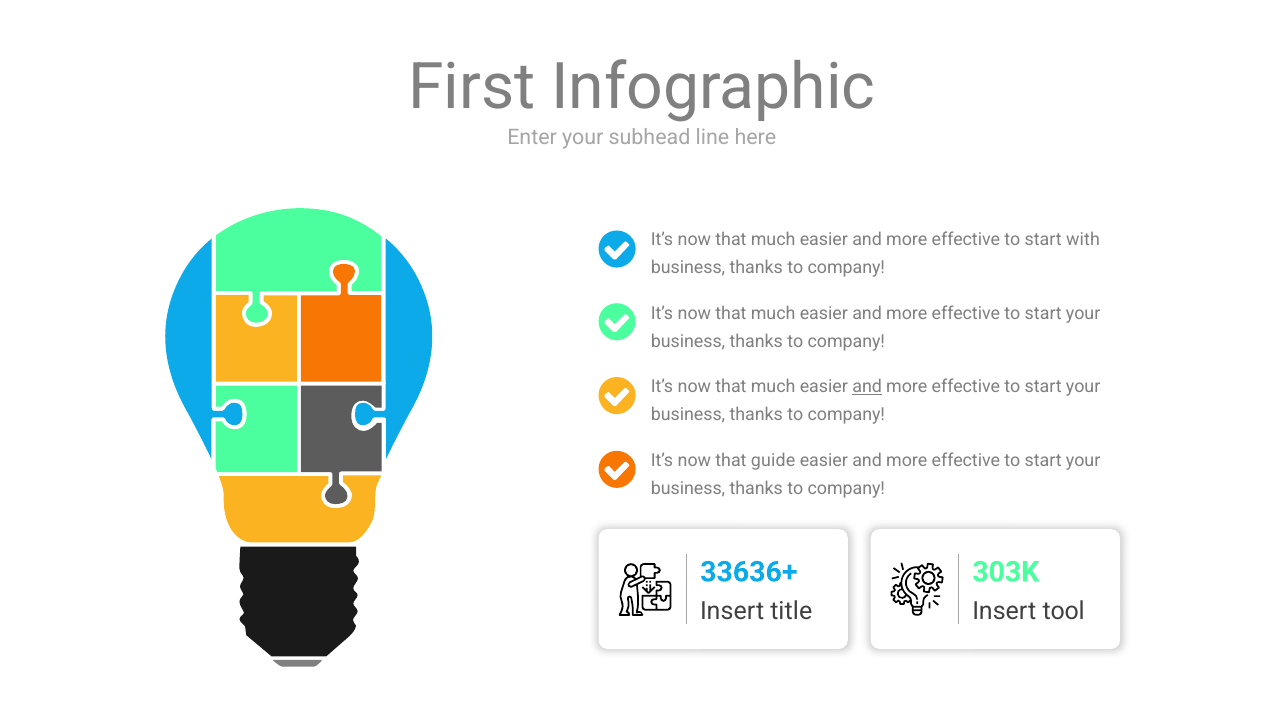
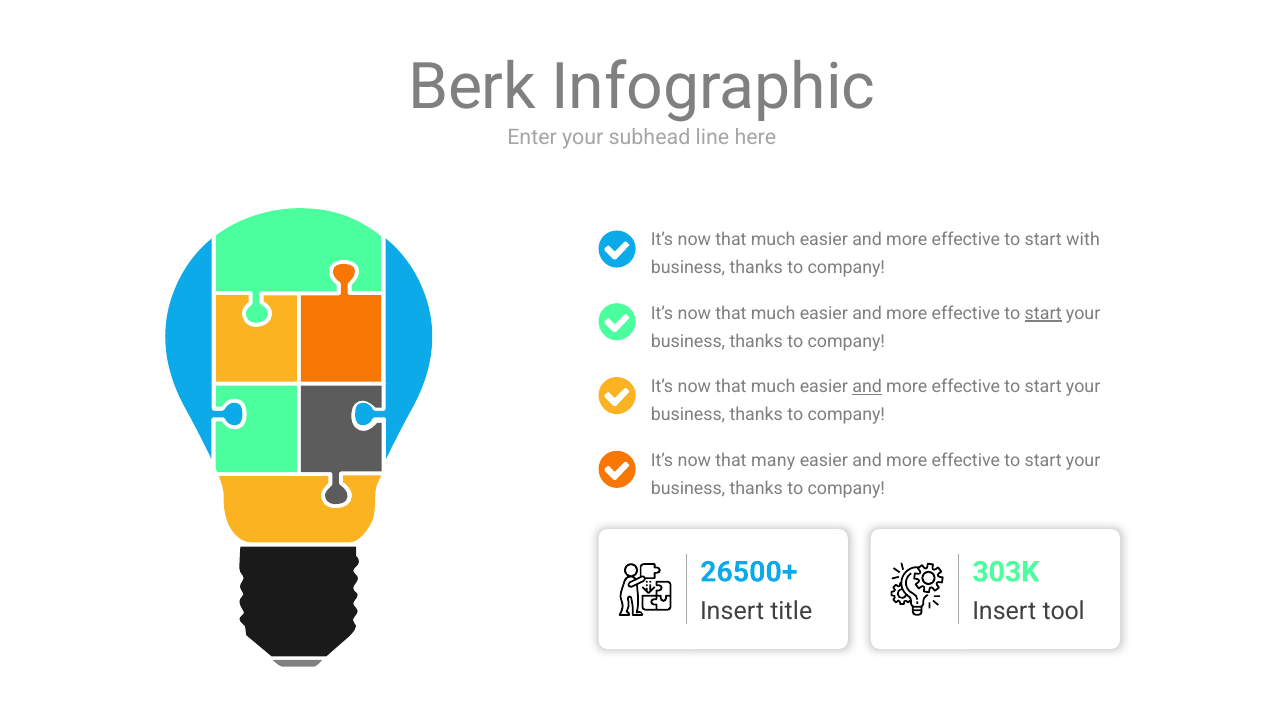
First: First -> Berk
start at (1043, 313) underline: none -> present
guide: guide -> many
33636+: 33636+ -> 26500+
